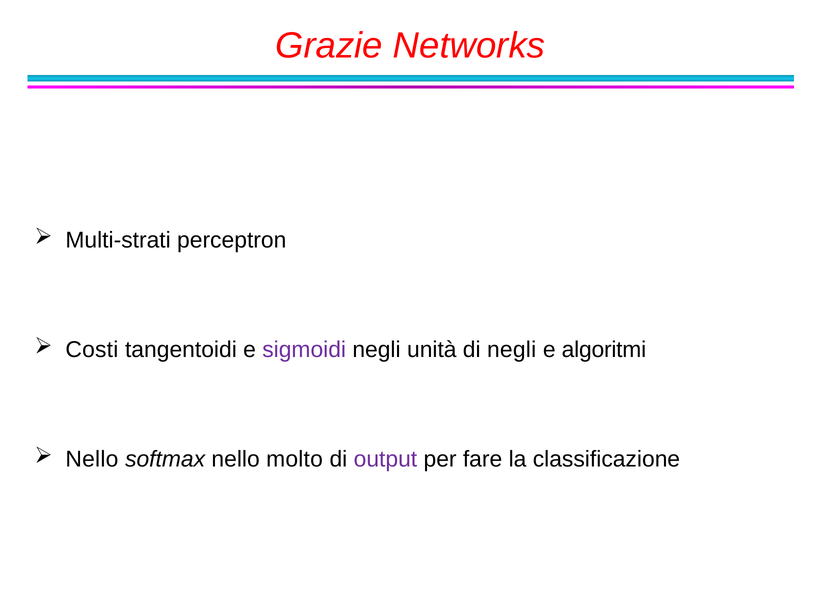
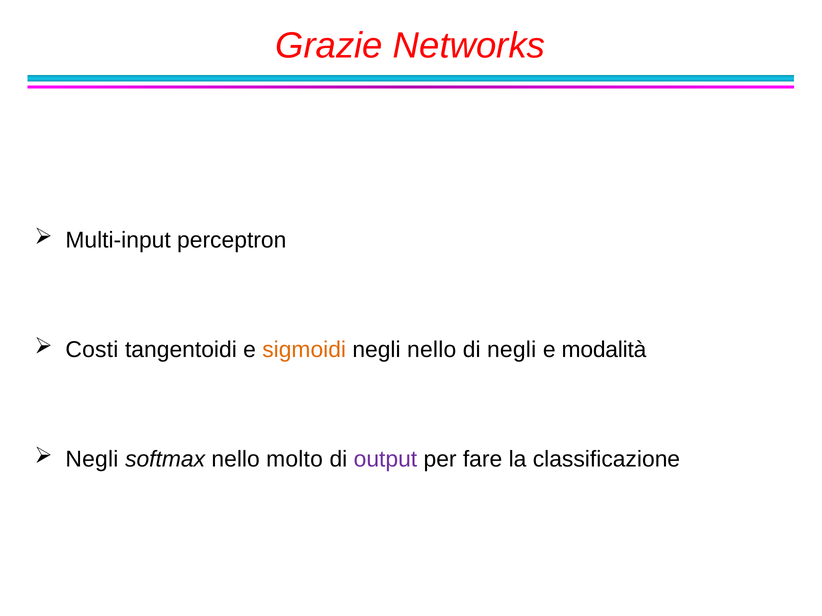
Multi-strati: Multi-strati -> Multi-input
sigmoidi colour: purple -> orange
negli unità: unità -> nello
algoritmi: algoritmi -> modalità
Nello at (92, 460): Nello -> Negli
